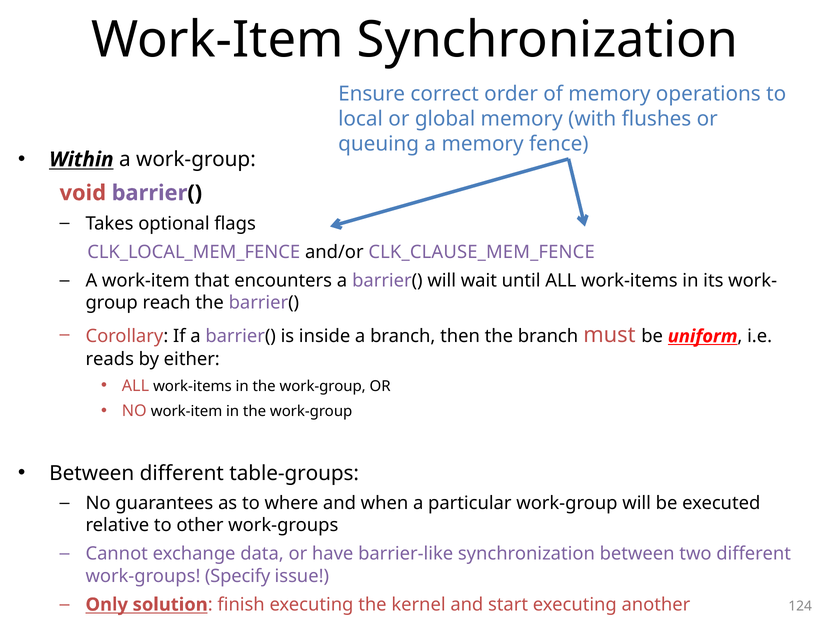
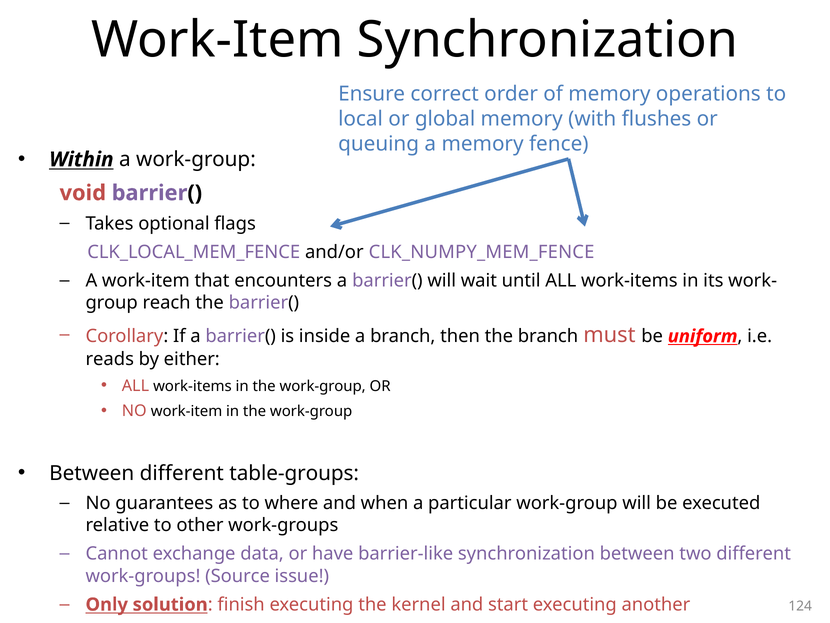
CLK_CLAUSE_MEM_FENCE: CLK_CLAUSE_MEM_FENCE -> CLK_NUMPY_MEM_FENCE
Specify: Specify -> Source
